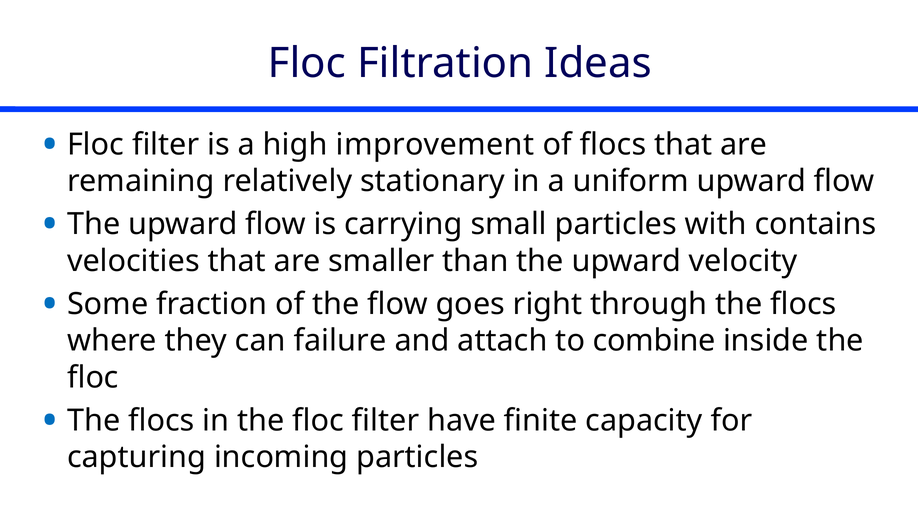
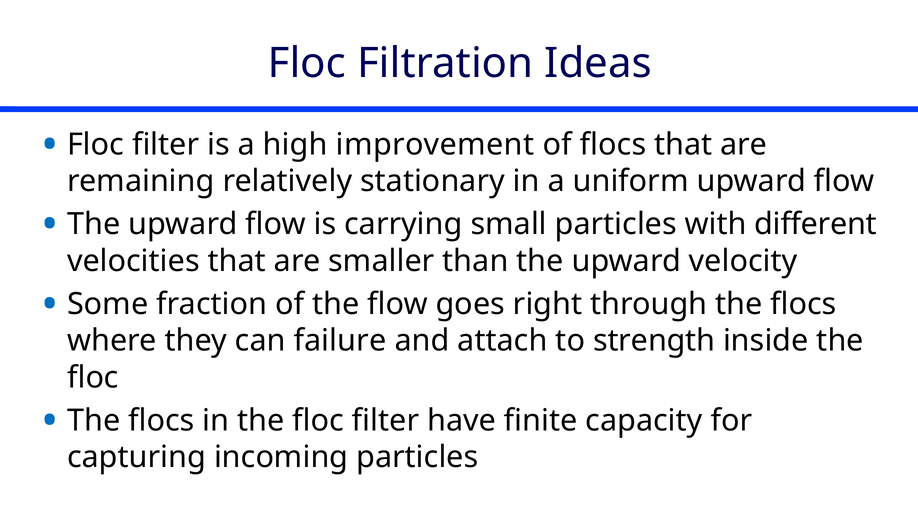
contains: contains -> different
combine: combine -> strength
